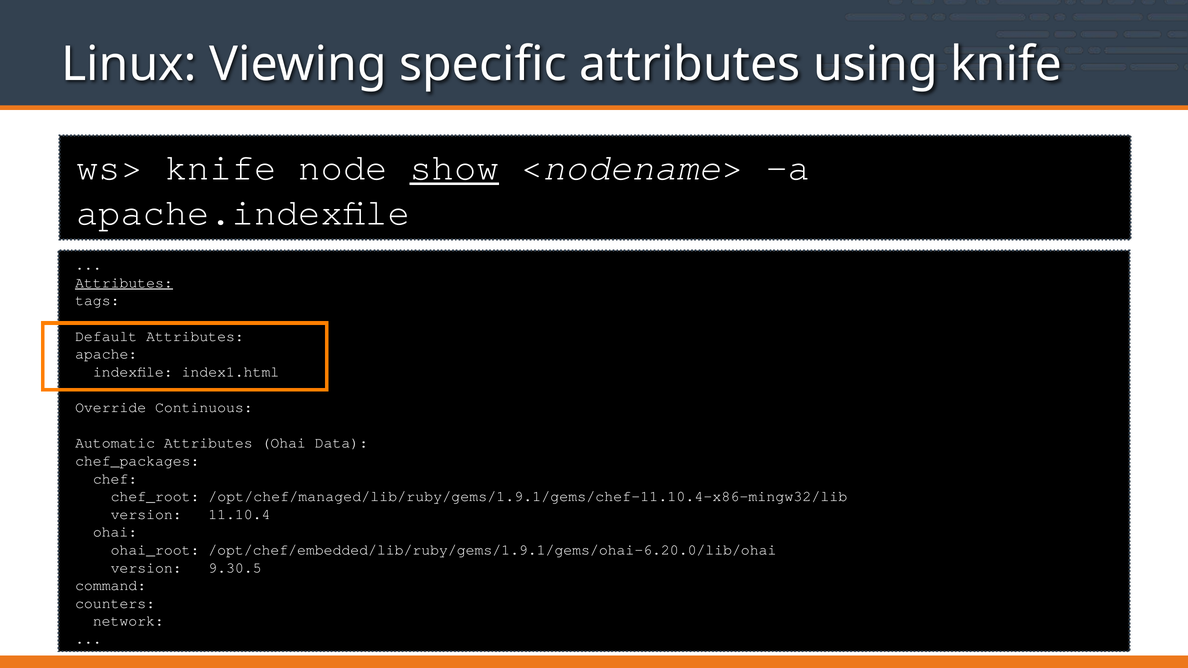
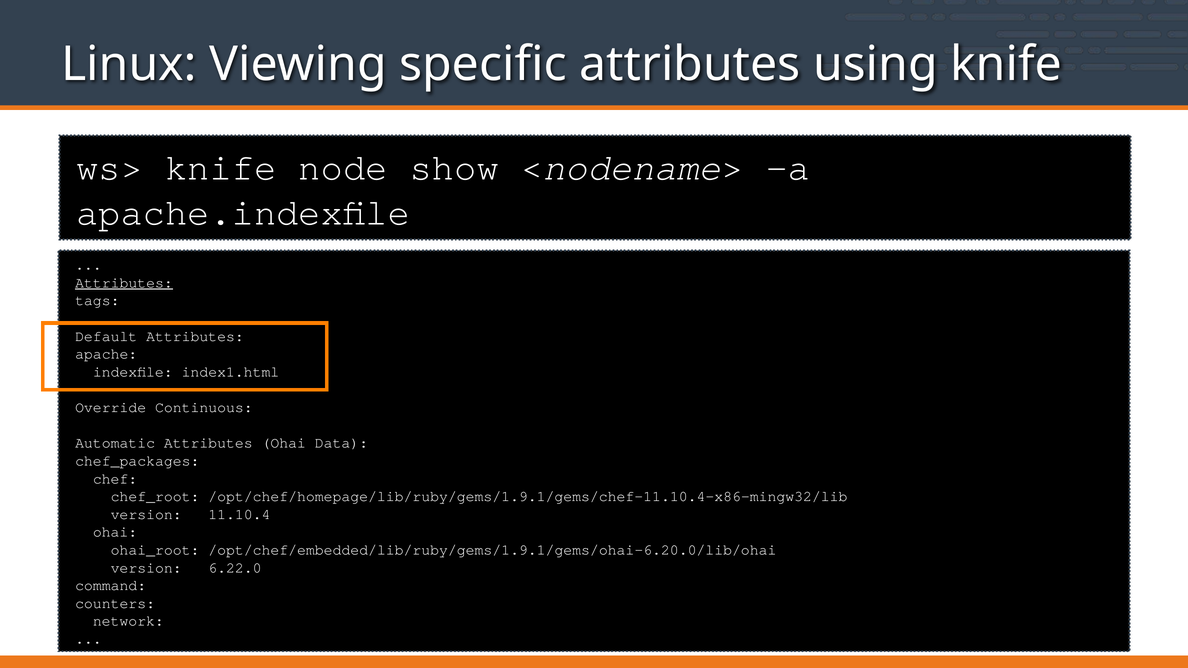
show underline: present -> none
/opt/chef/managed/lib/ruby/gems/1.9.1/gems/chef-11.10.4-x86-mingw32/lib: /opt/chef/managed/lib/ruby/gems/1.9.1/gems/chef-11.10.4-x86-mingw32/lib -> /opt/chef/homepage/lib/ruby/gems/1.9.1/gems/chef-11.10.4-x86-mingw32/lib
9.30.5: 9.30.5 -> 6.22.0
